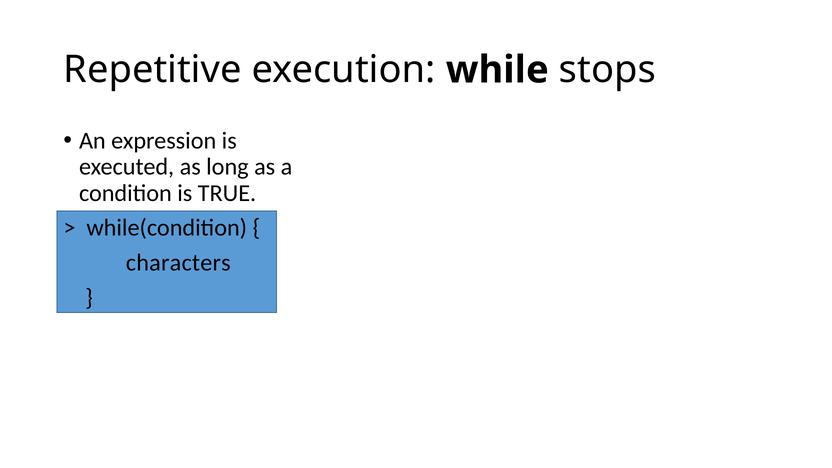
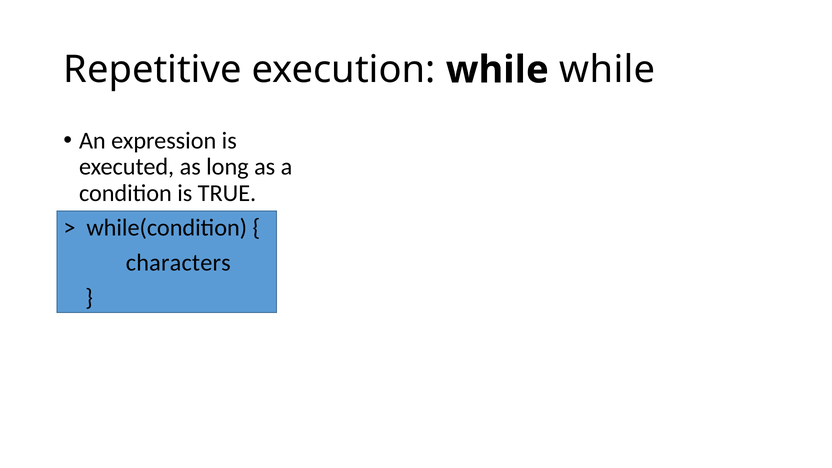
while stops: stops -> while
